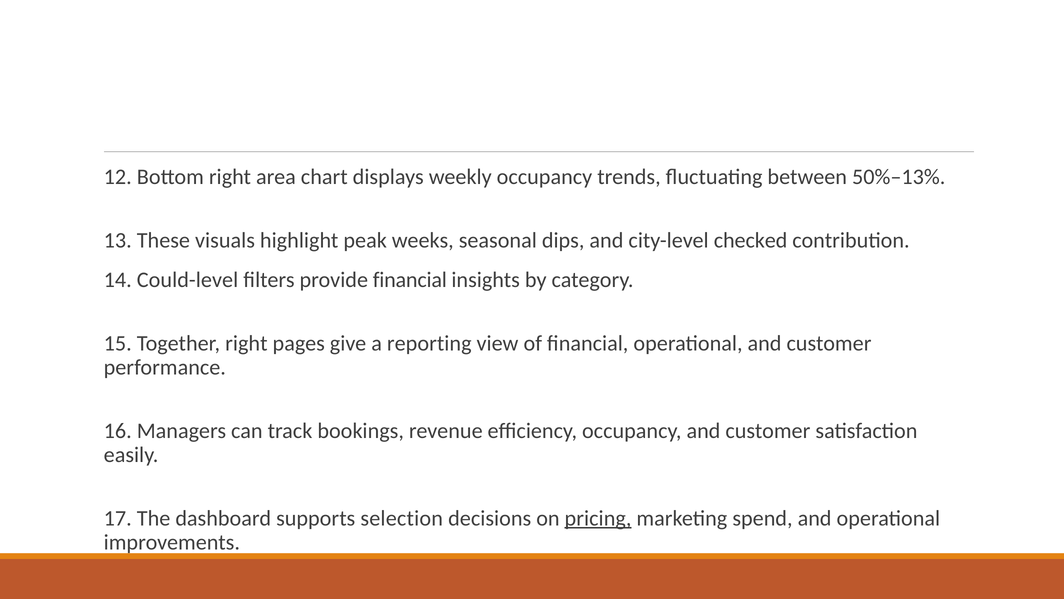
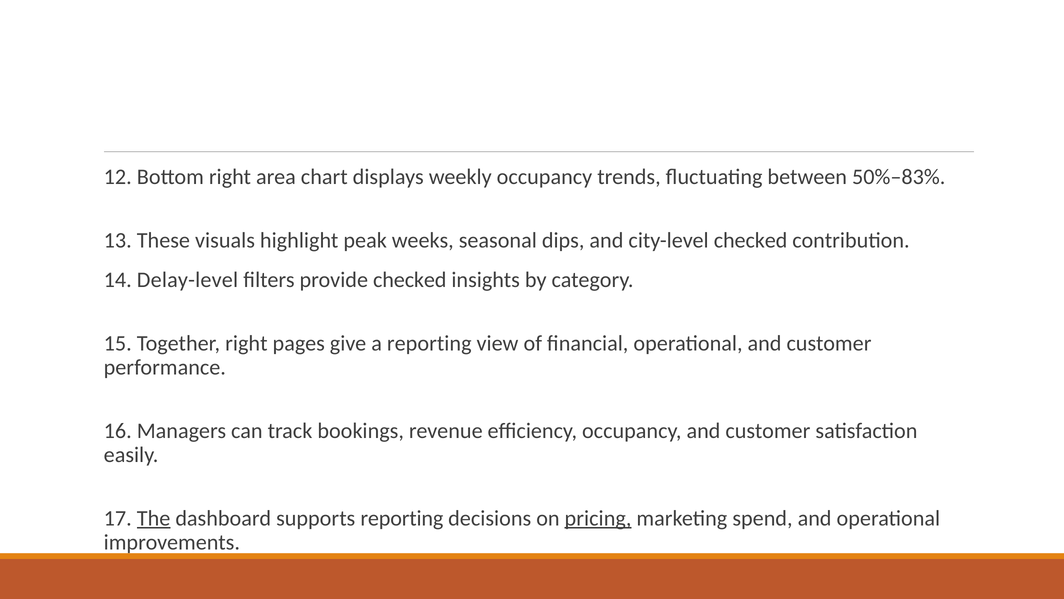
50%–13%: 50%–13% -> 50%–83%
Could-level: Could-level -> Delay-level
provide financial: financial -> checked
The underline: none -> present
supports selection: selection -> reporting
